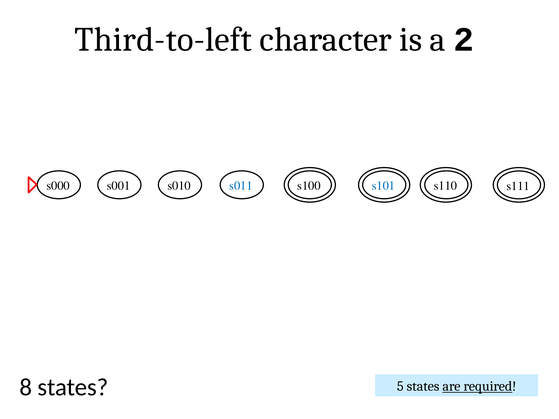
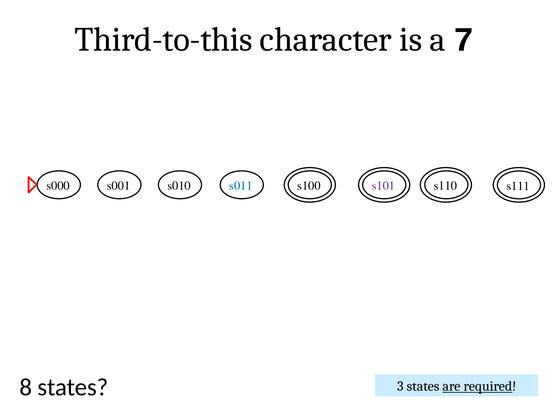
Third-to-left: Third-to-left -> Third-to-this
2: 2 -> 7
s101 colour: blue -> purple
5: 5 -> 3
